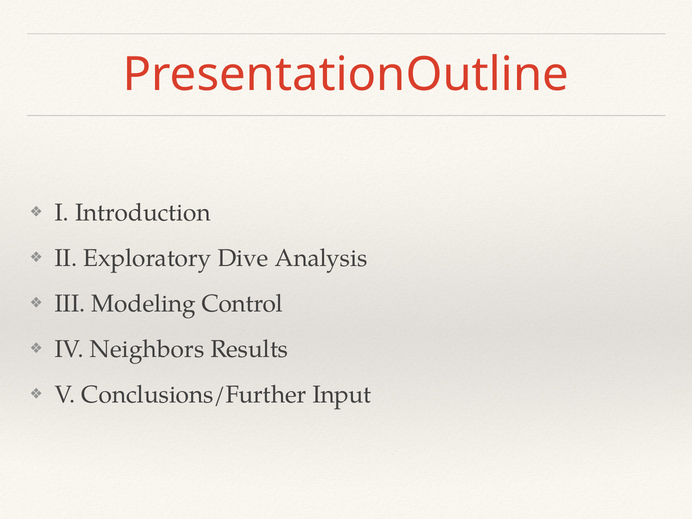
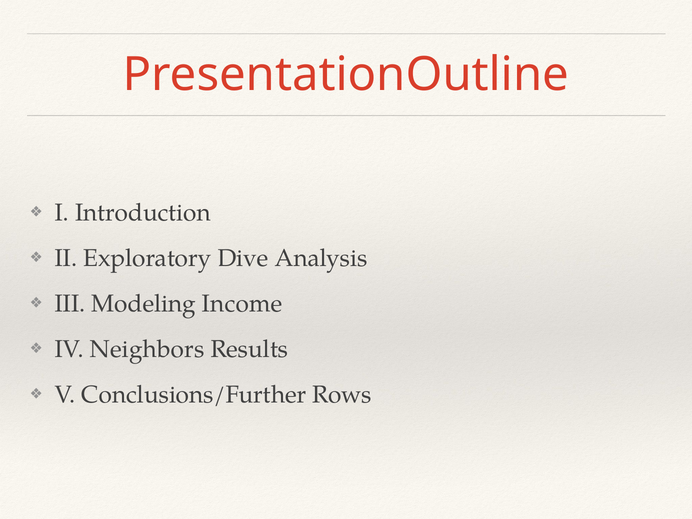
Control: Control -> Income
Input: Input -> Rows
